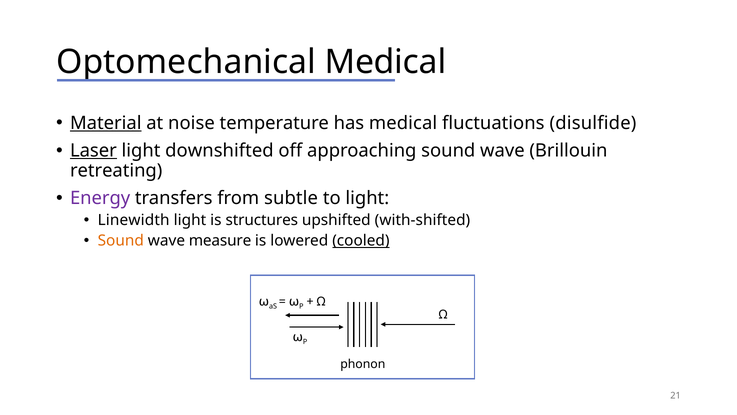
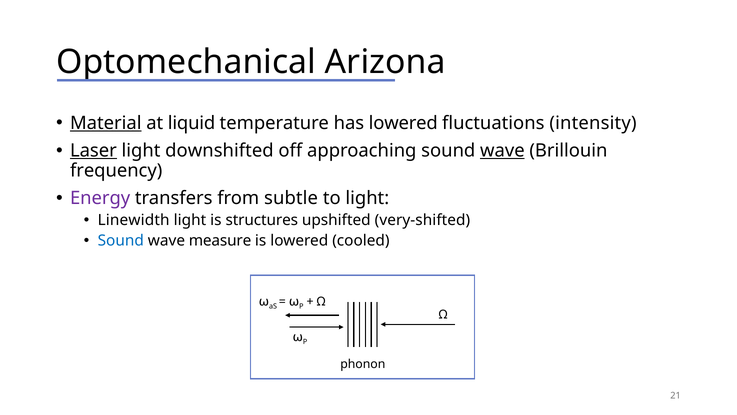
Medical at (386, 62): Medical -> Arizona
noise: noise -> liquid
has medical: medical -> lowered
disulfide: disulfide -> intensity
wave at (502, 151) underline: none -> present
retreating: retreating -> frequency
with-shifted: with-shifted -> very-shifted
Sound at (121, 240) colour: orange -> blue
cooled underline: present -> none
